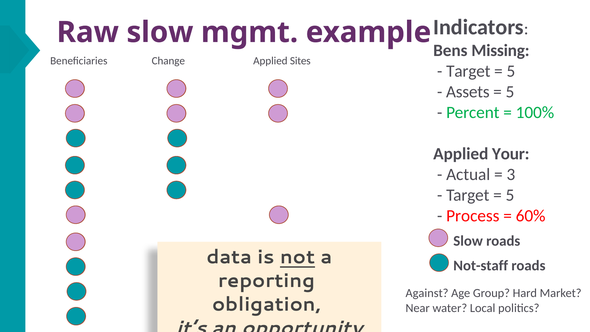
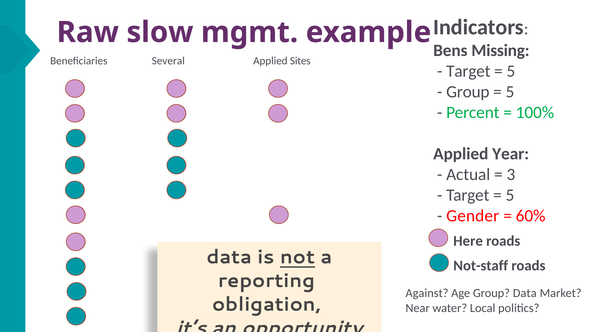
Change: Change -> Several
Assets at (468, 92): Assets -> Group
Your: Your -> Year
Process: Process -> Gender
Slow at (468, 241): Slow -> Here
Group Hard: Hard -> Data
